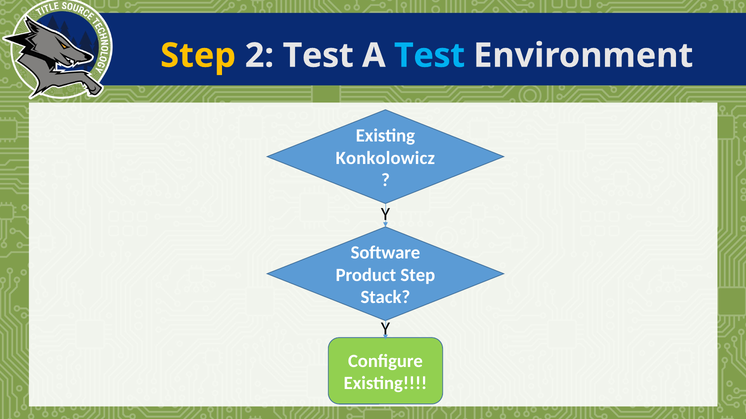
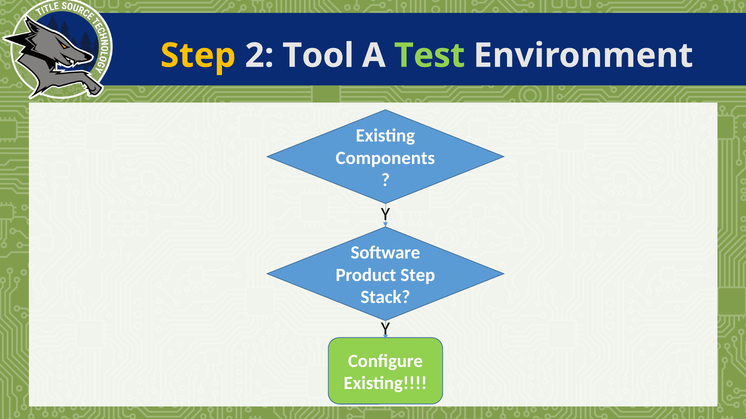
2 Test: Test -> Tool
Test at (430, 56) colour: light blue -> light green
Konkolowicz: Konkolowicz -> Components
